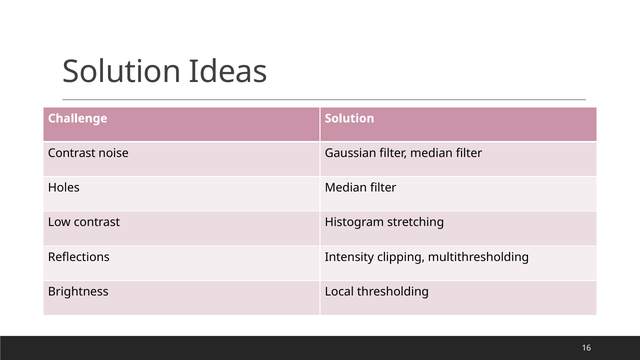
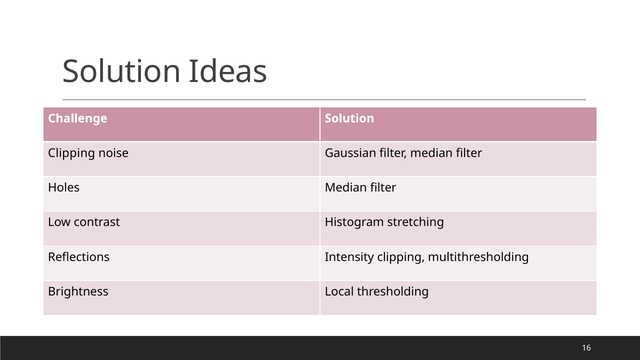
Contrast at (72, 153): Contrast -> Clipping
